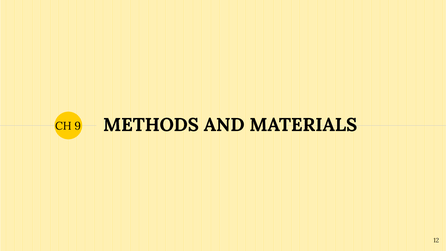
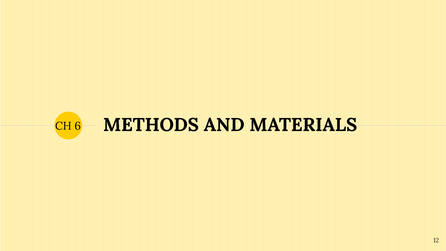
9: 9 -> 6
